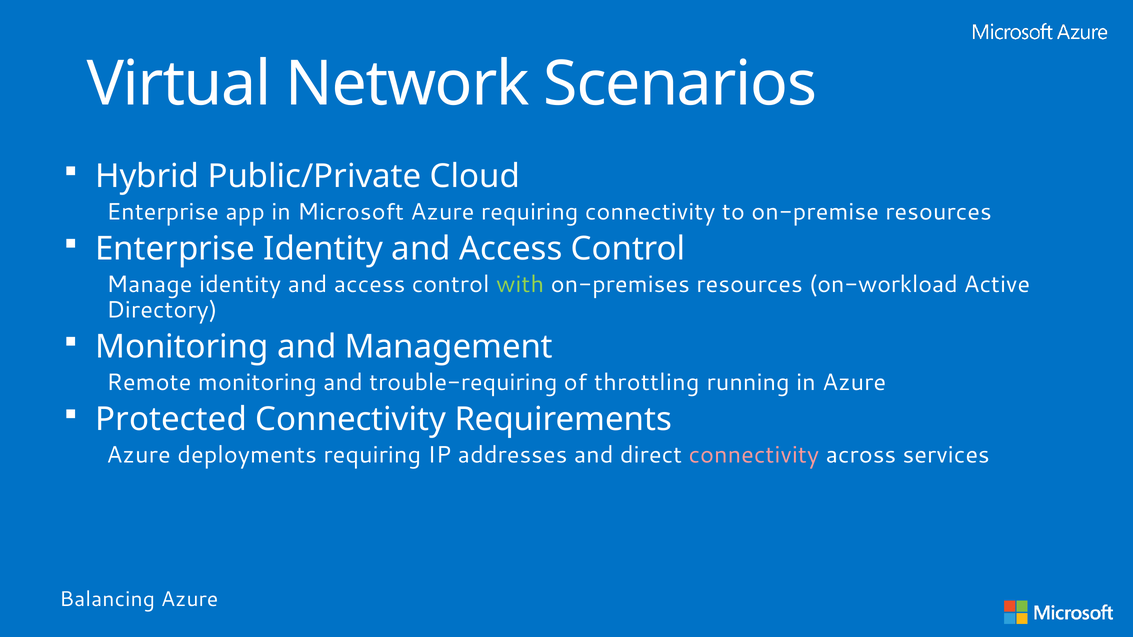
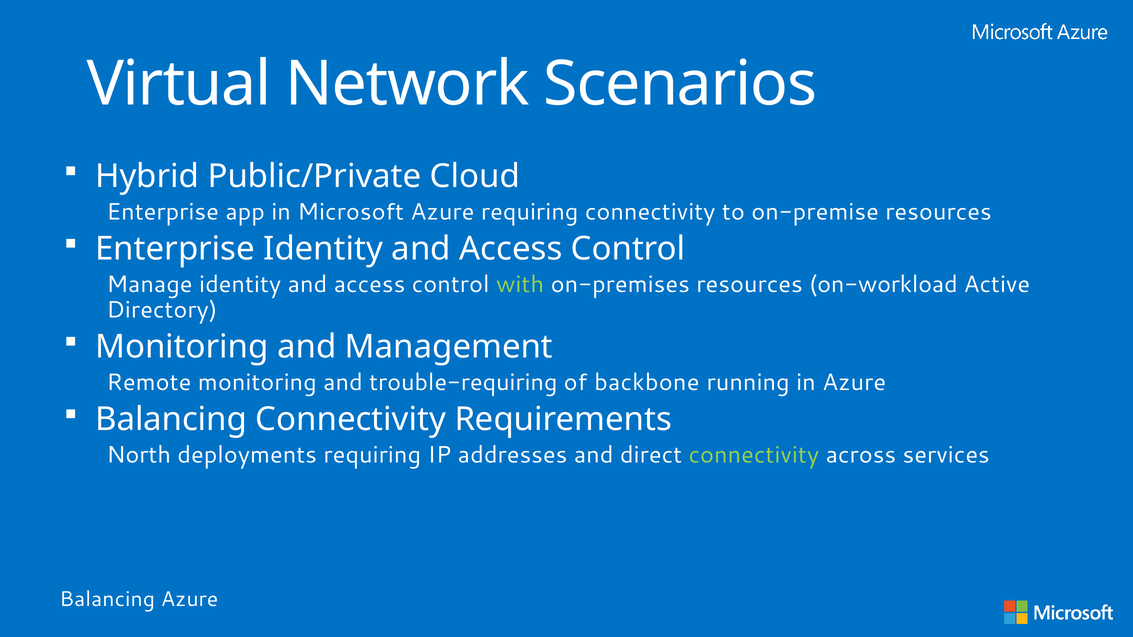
throttling: throttling -> backbone
Protected at (171, 420): Protected -> Balancing
Azure at (139, 455): Azure -> North
connectivity at (754, 455) colour: pink -> light green
